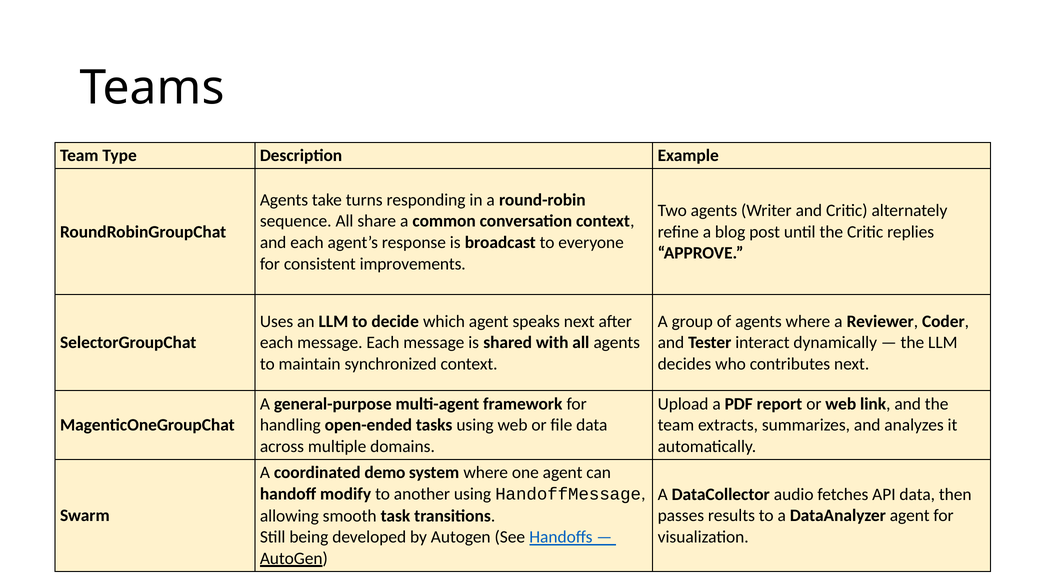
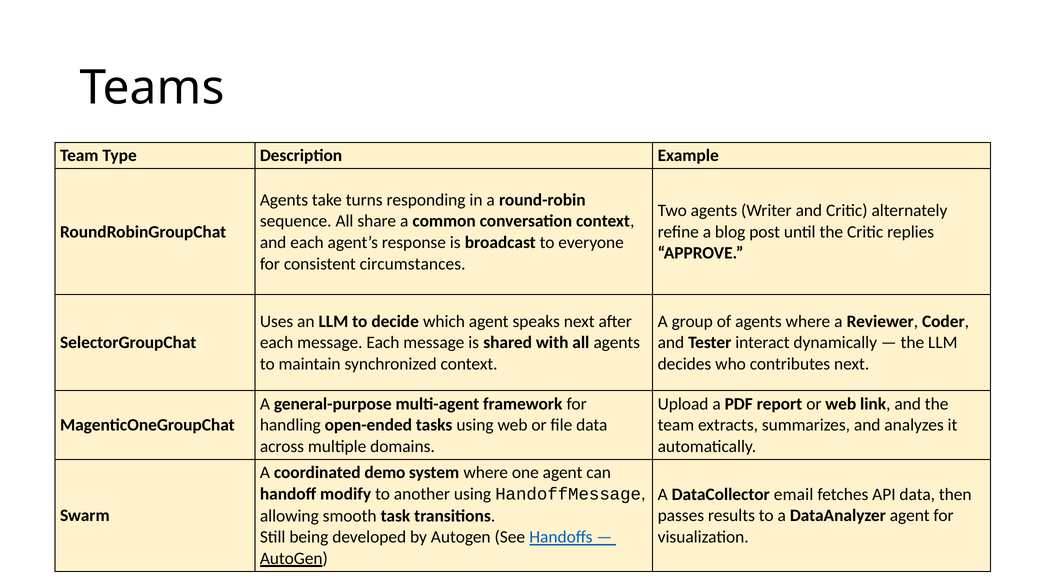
improvements: improvements -> circumstances
audio: audio -> email
